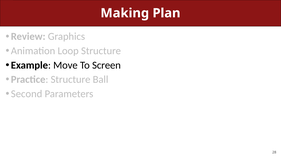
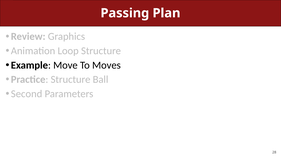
Making: Making -> Passing
Screen: Screen -> Moves
